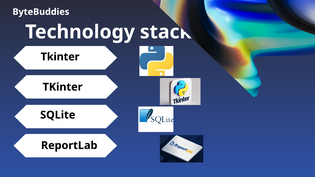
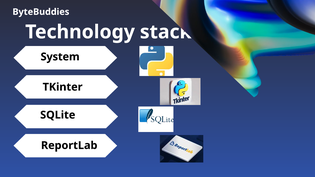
Tkinter at (60, 57): Tkinter -> System
